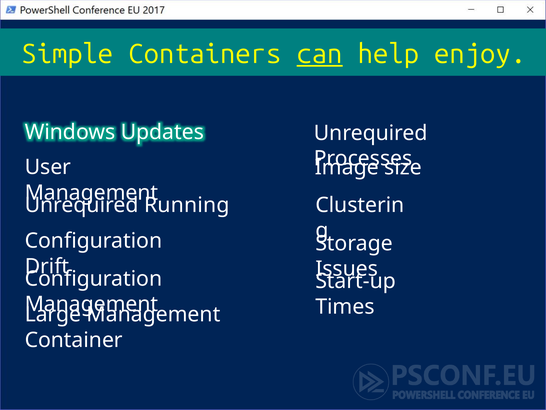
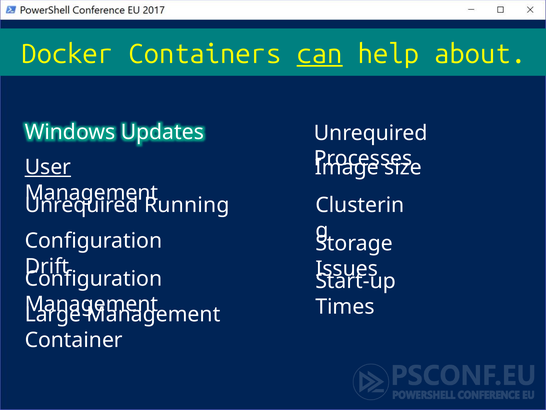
Simple: Simple -> Docker
enjoy: enjoy -> about
User underline: none -> present
